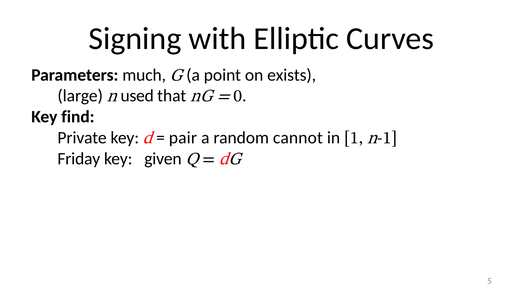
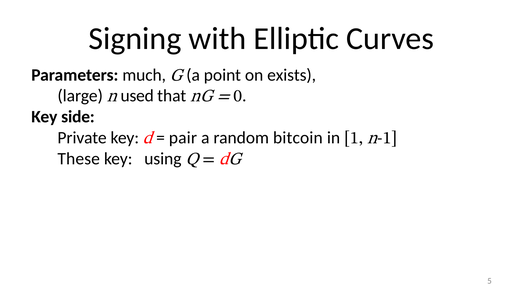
find: find -> side
cannot: cannot -> bitcoin
Friday: Friday -> These
given: given -> using
